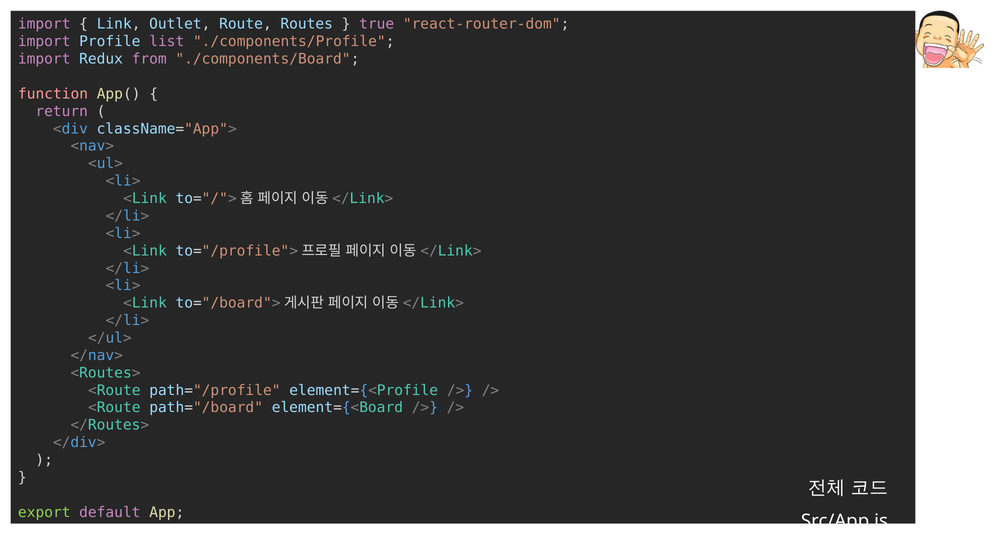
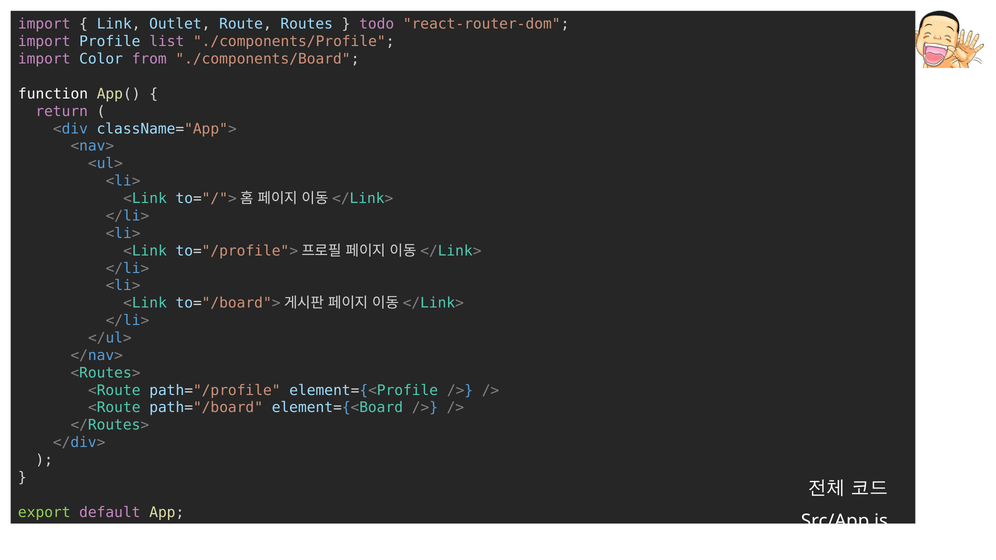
true: true -> todo
Redux: Redux -> Color
function colour: pink -> white
